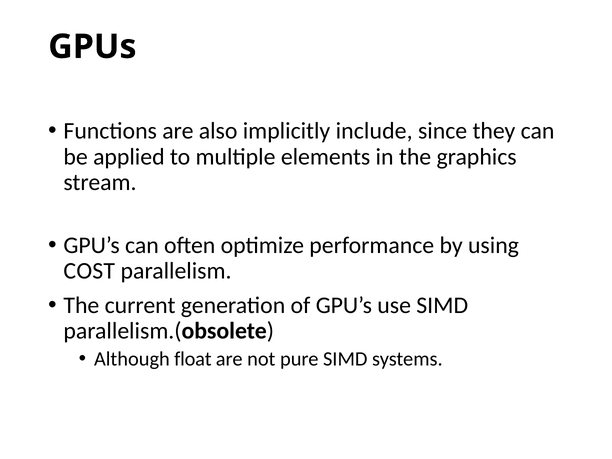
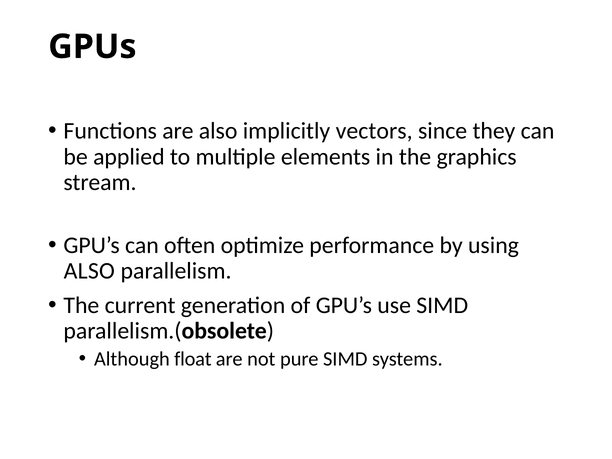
include: include -> vectors
COST at (89, 271): COST -> ALSO
